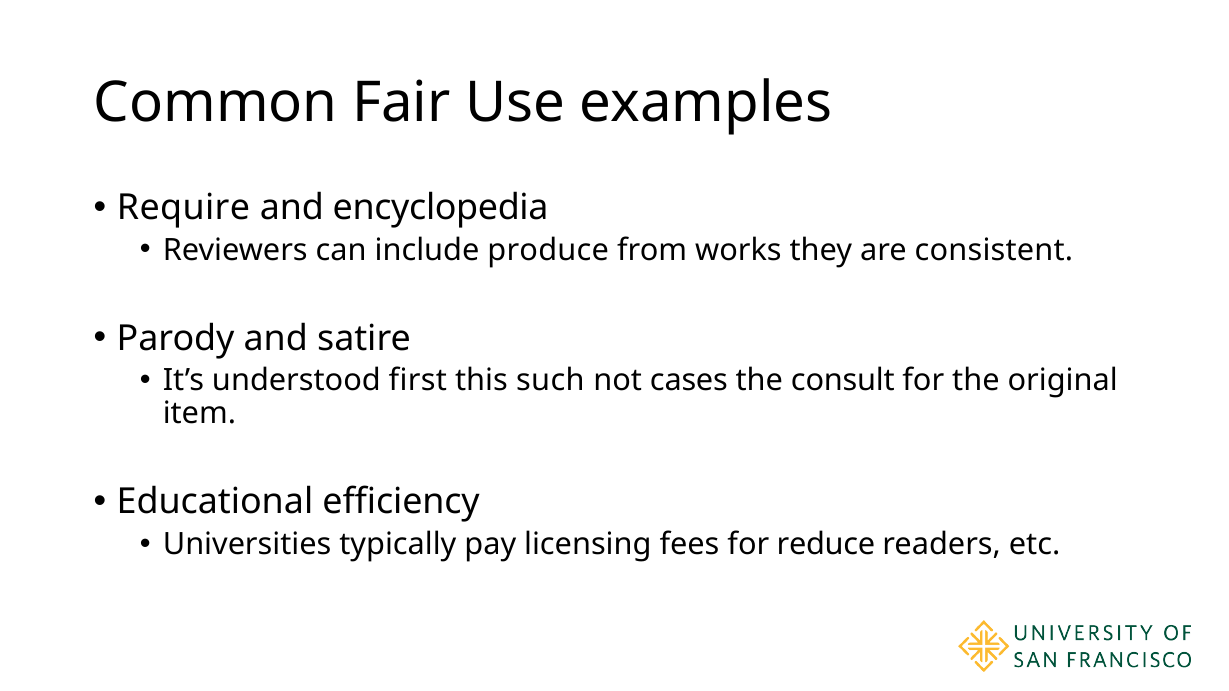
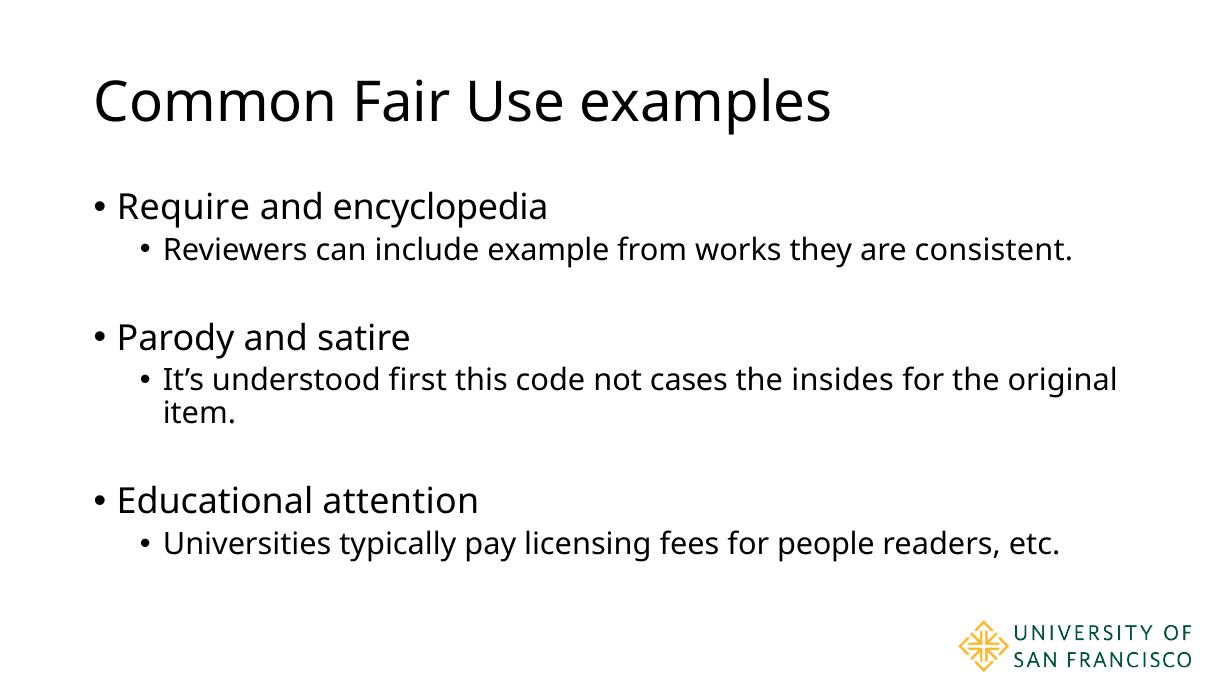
produce: produce -> example
such: such -> code
consult: consult -> insides
efficiency: efficiency -> attention
reduce: reduce -> people
